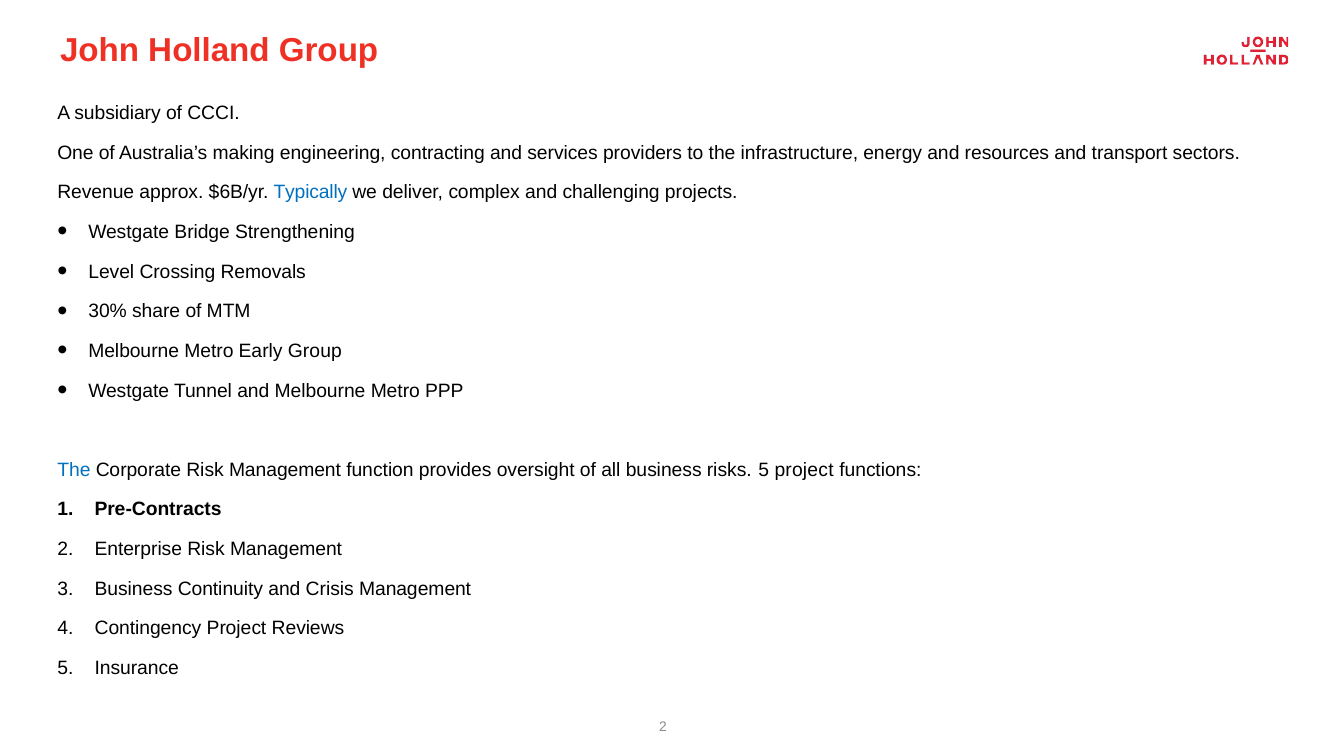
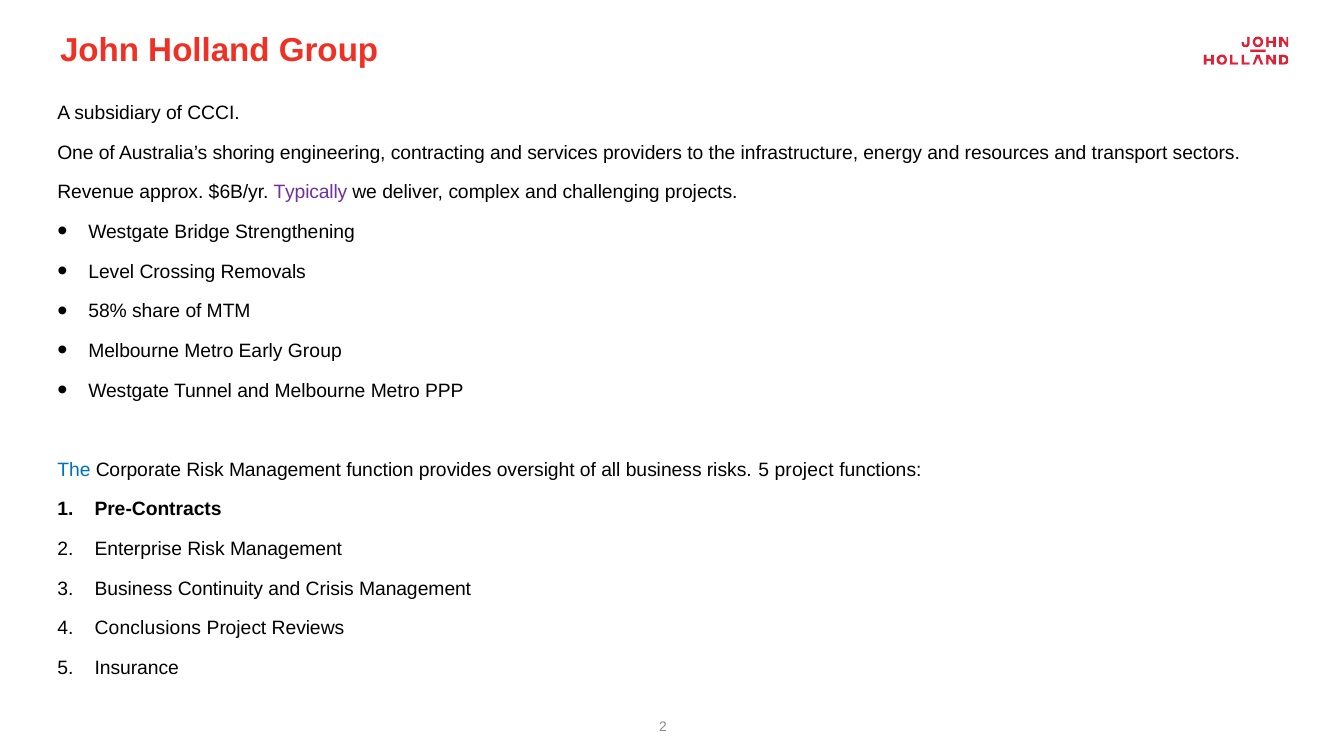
making: making -> shoring
Typically colour: blue -> purple
30%: 30% -> 58%
Contingency: Contingency -> Conclusions
